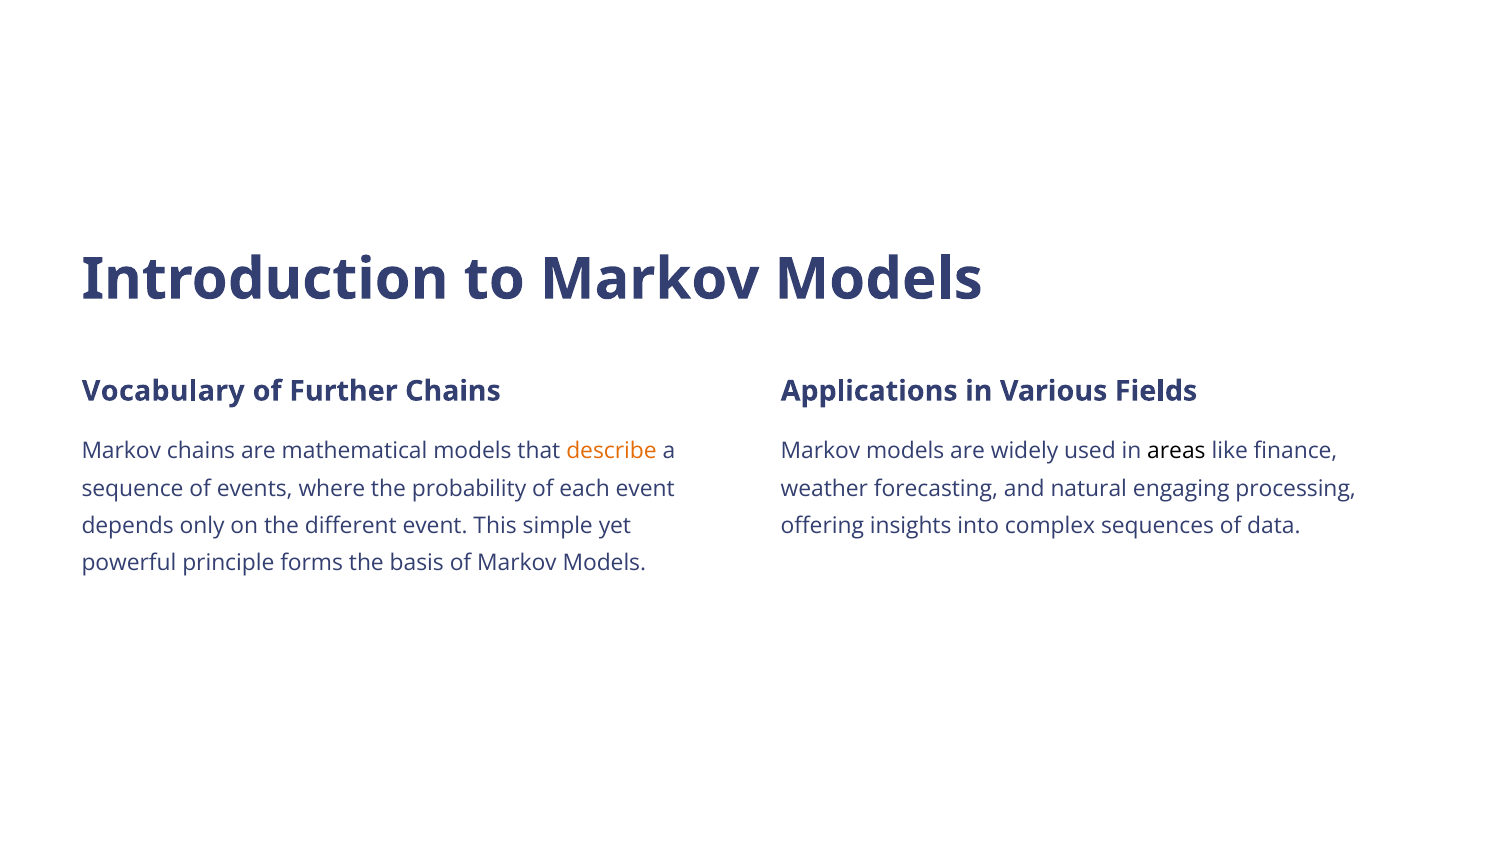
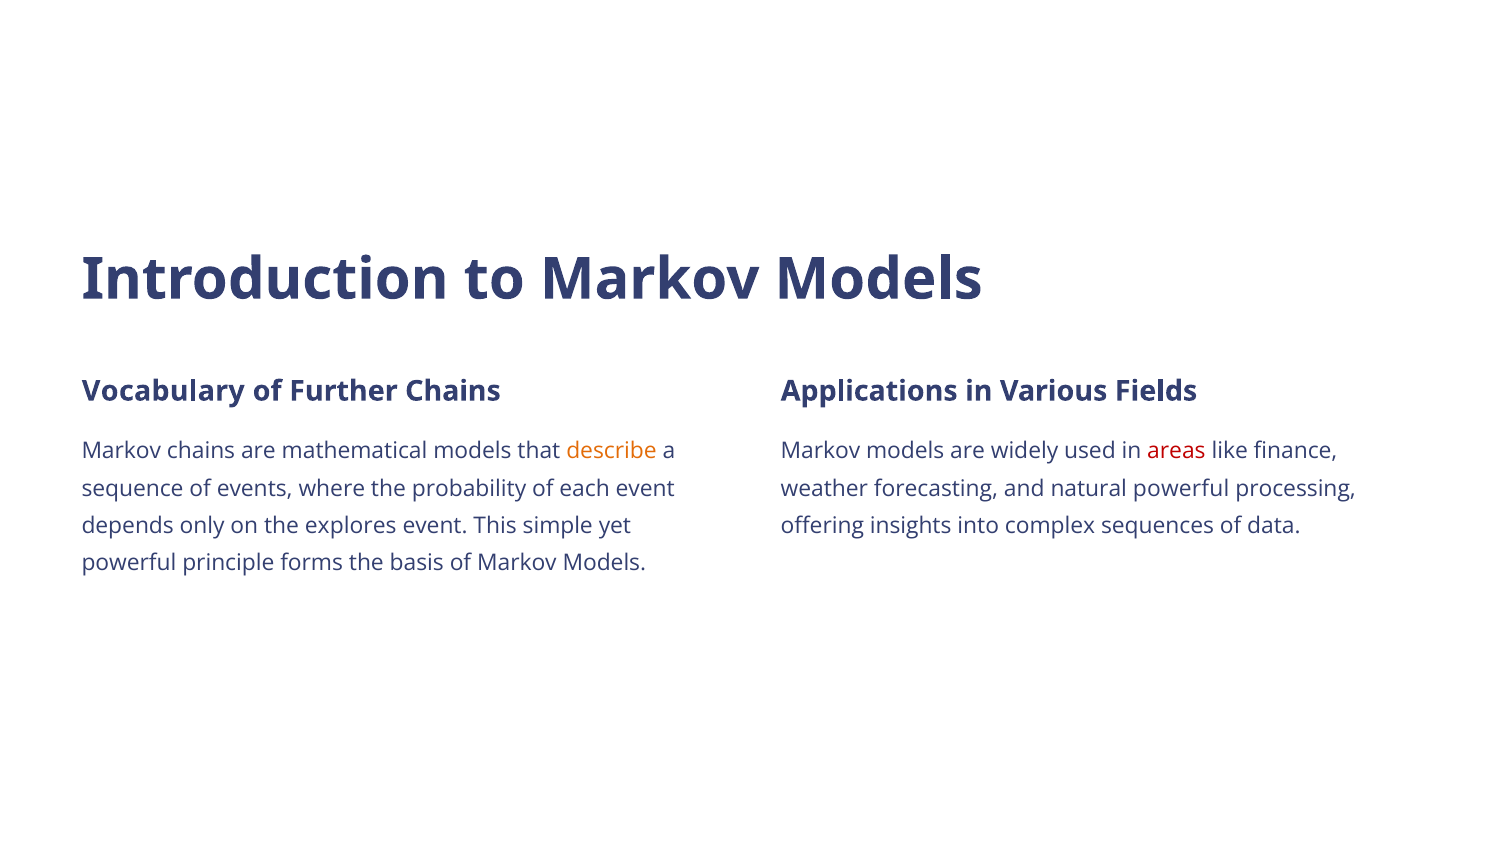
areas colour: black -> red
natural engaging: engaging -> powerful
different: different -> explores
